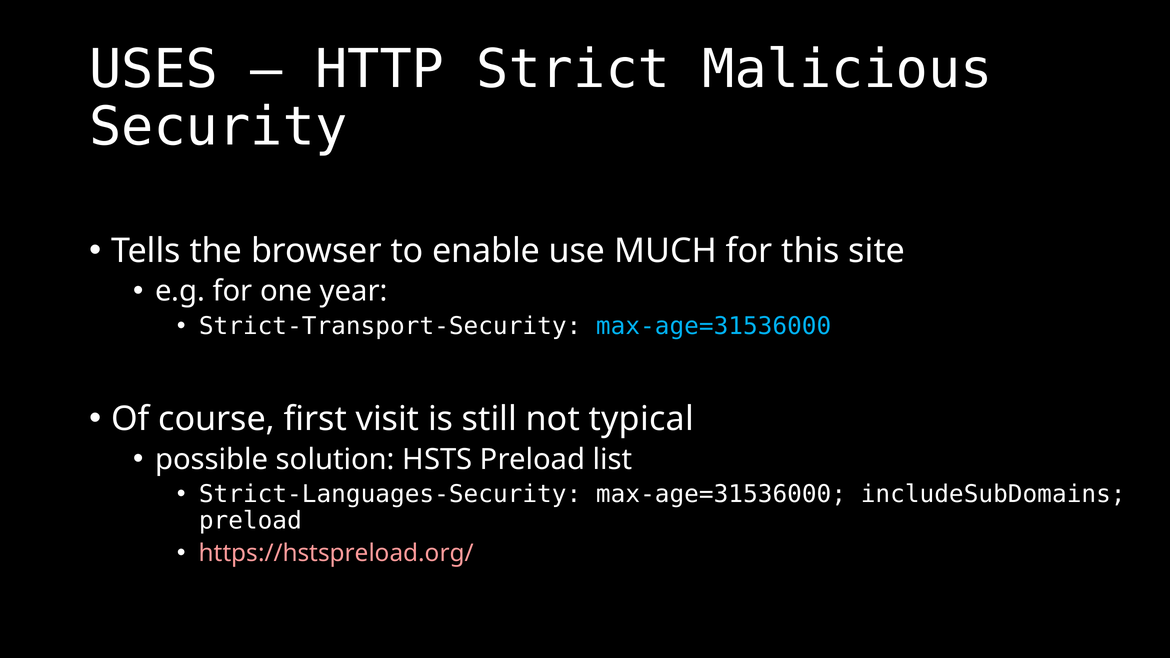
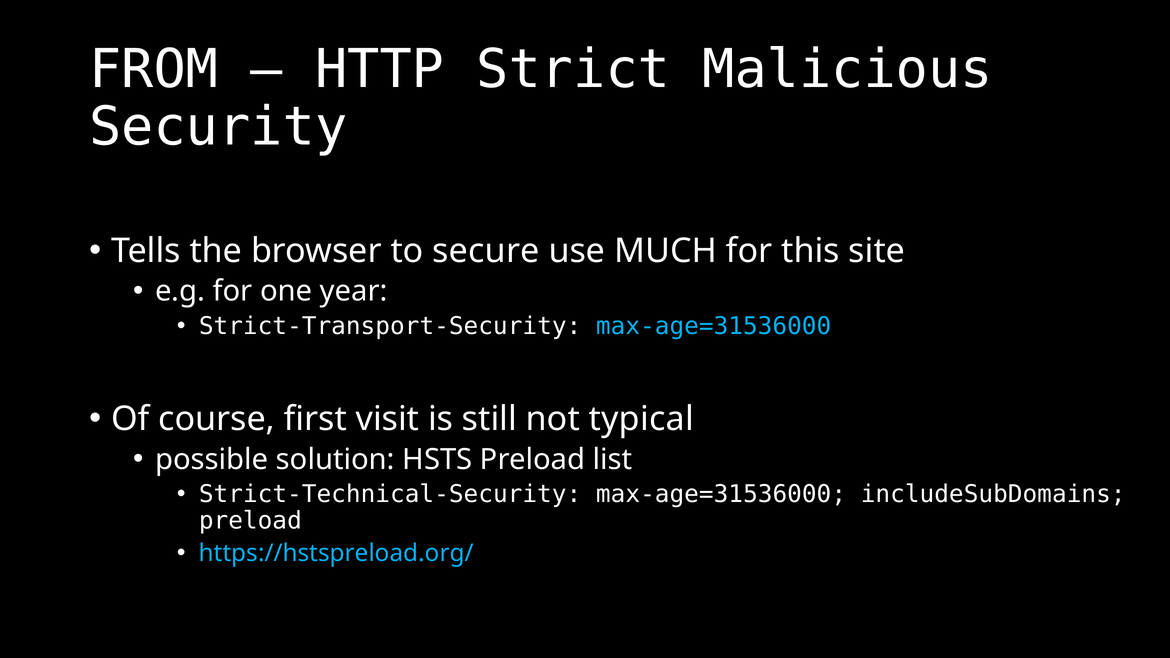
USES: USES -> FROM
enable: enable -> secure
Strict-Languages-Security: Strict-Languages-Security -> Strict-Technical-Security
https://hstspreload.org/ colour: pink -> light blue
